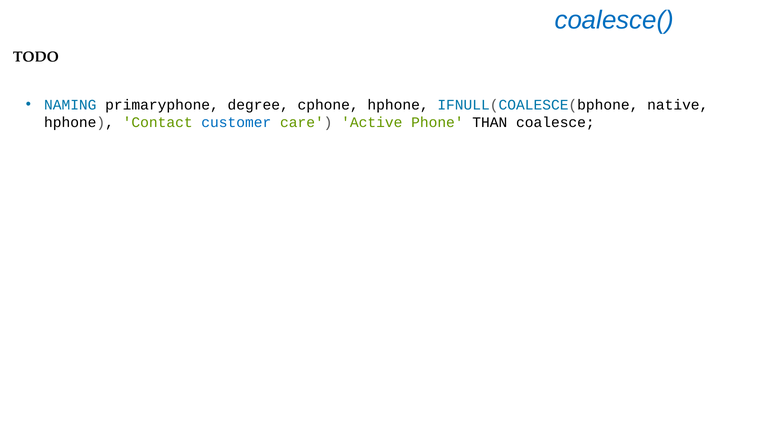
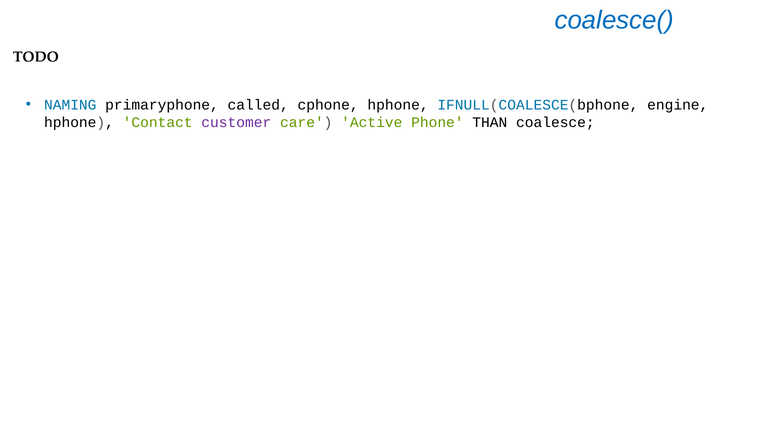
degree: degree -> called
native: native -> engine
customer colour: blue -> purple
